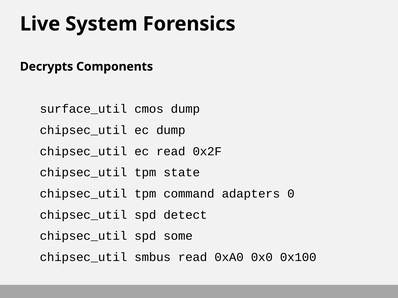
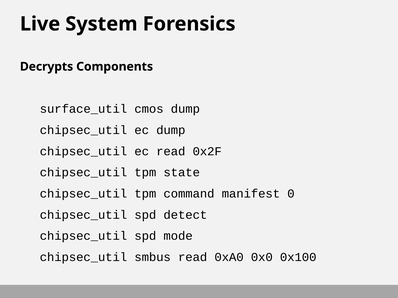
adapters: adapters -> manifest
some: some -> mode
